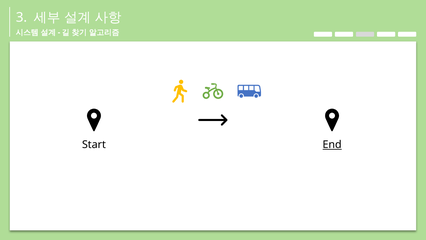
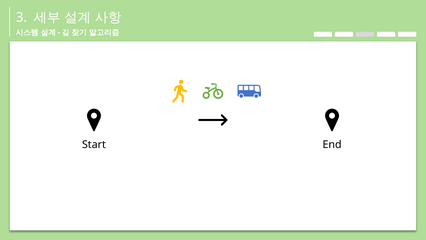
End underline: present -> none
